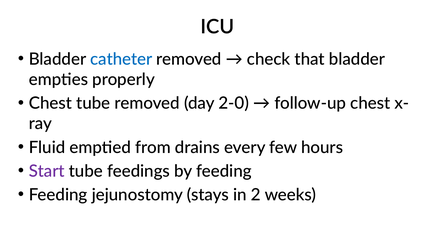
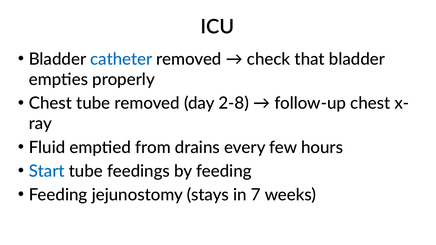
2-0: 2-0 -> 2-8
Start colour: purple -> blue
2: 2 -> 7
